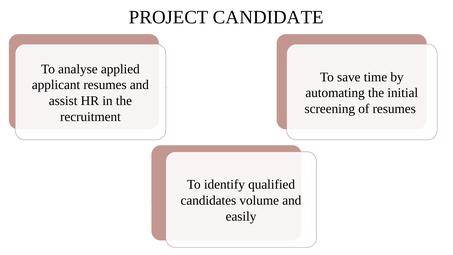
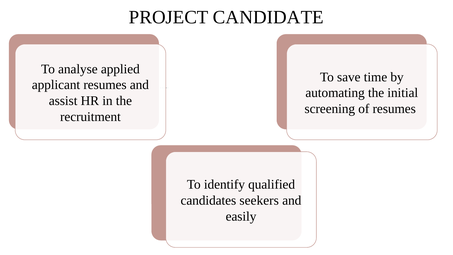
volume: volume -> seekers
